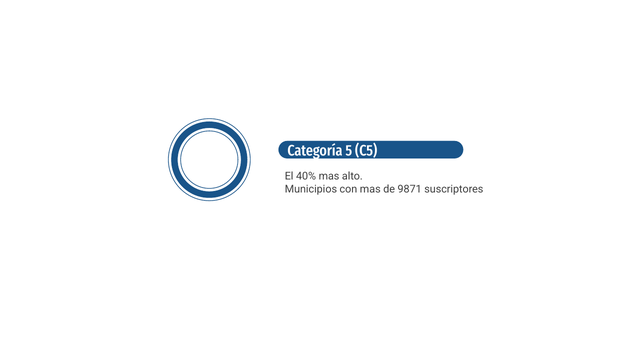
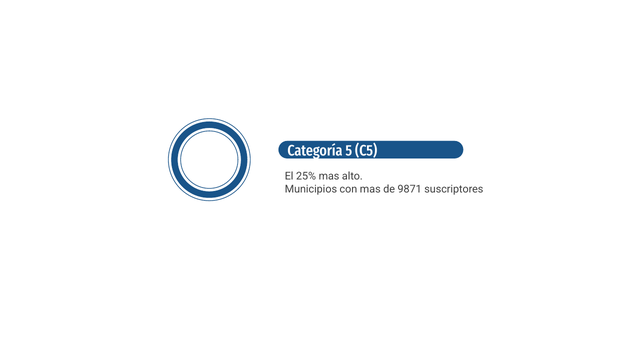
40%: 40% -> 25%
